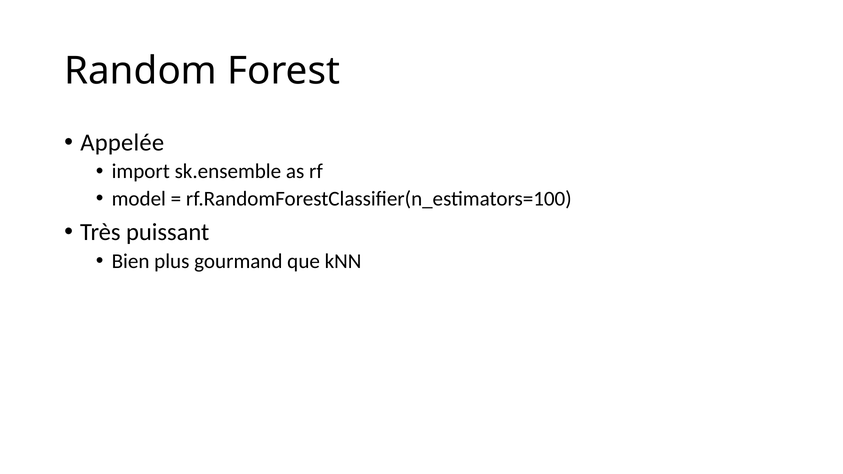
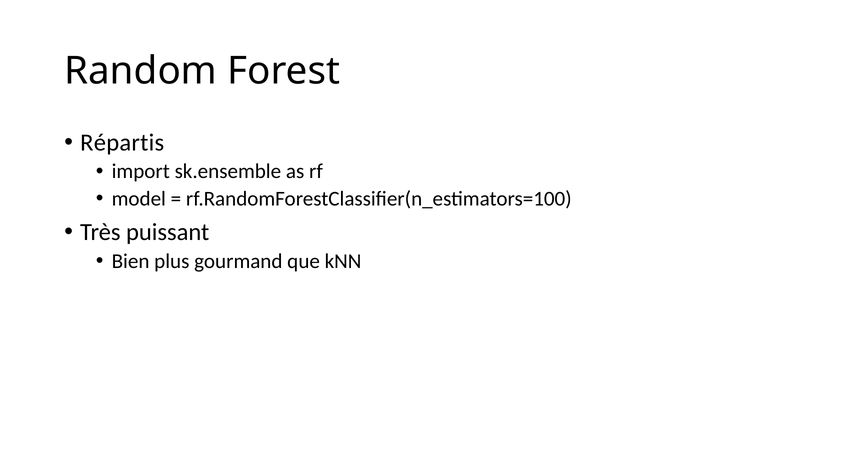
Appelée: Appelée -> Répartis
